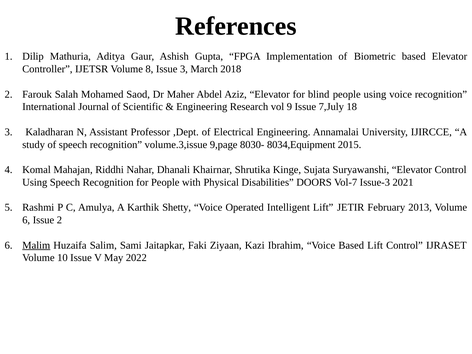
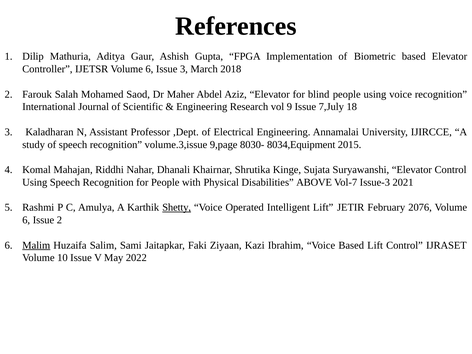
IJETSR Volume 8: 8 -> 6
DOORS: DOORS -> ABOVE
Shetty underline: none -> present
2013: 2013 -> 2076
